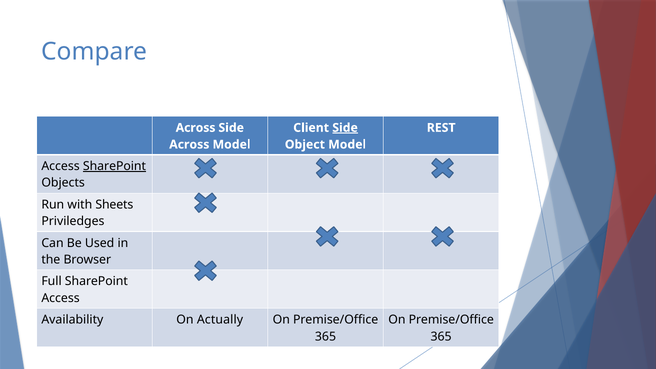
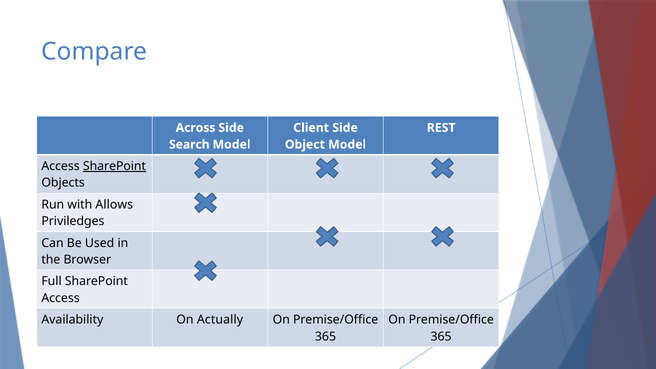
Side at (345, 128) underline: present -> none
Across at (189, 145): Across -> Search
Sheets: Sheets -> Allows
